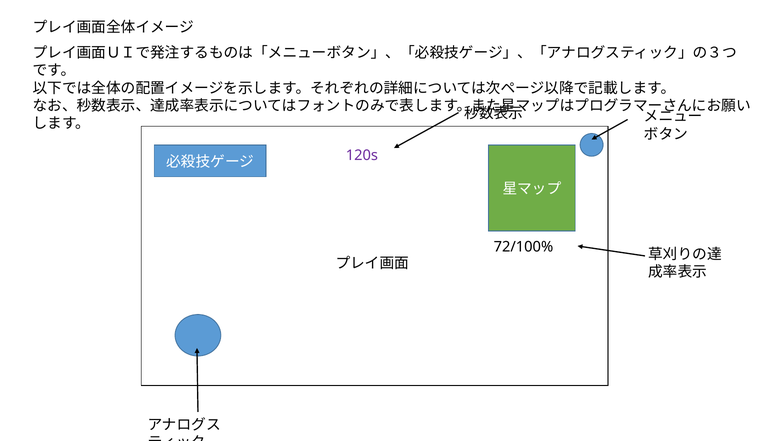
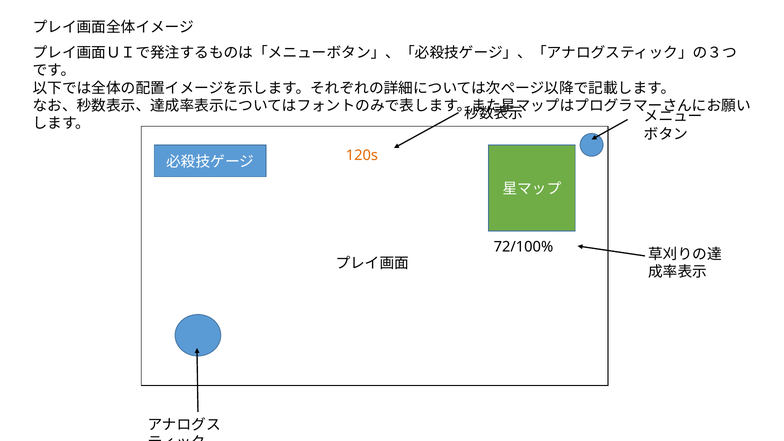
120s colour: purple -> orange
